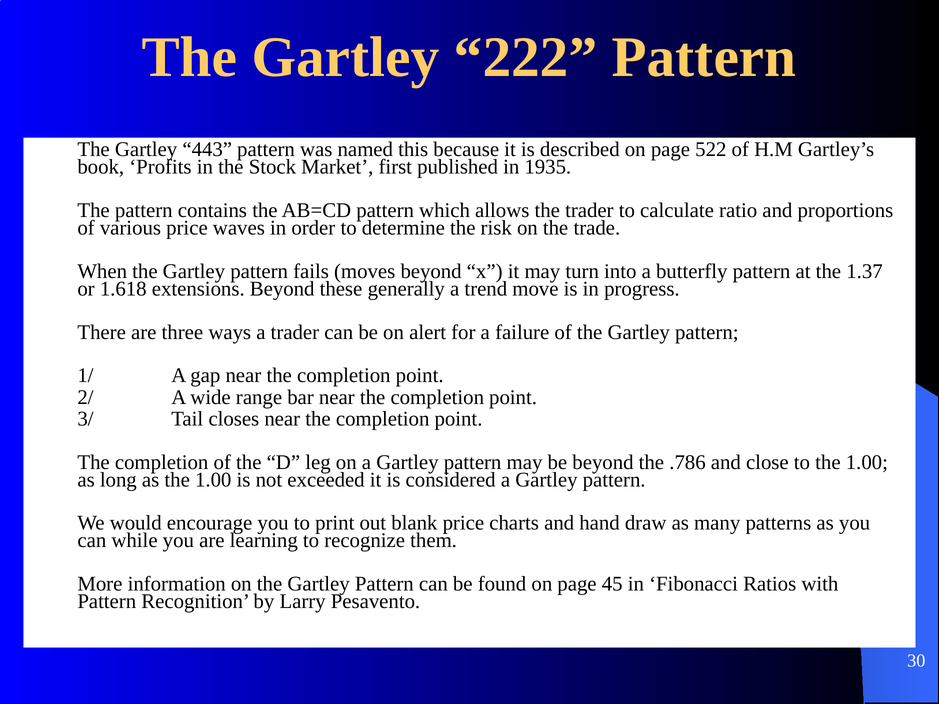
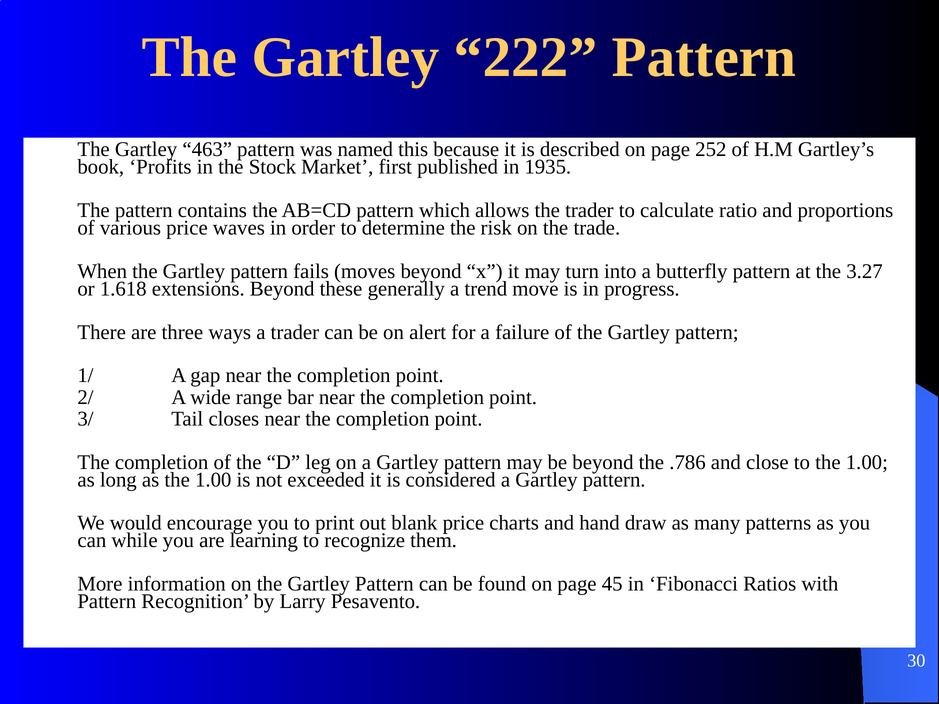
443: 443 -> 463
522: 522 -> 252
1.37: 1.37 -> 3.27
